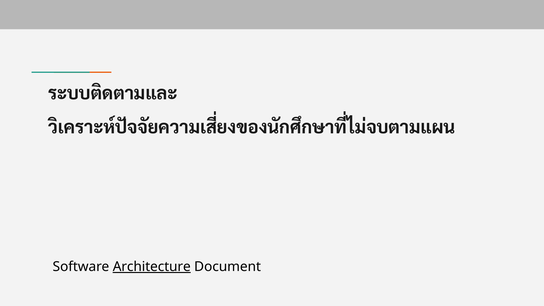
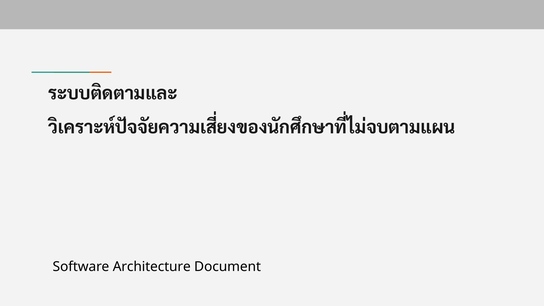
Architecture underline: present -> none
